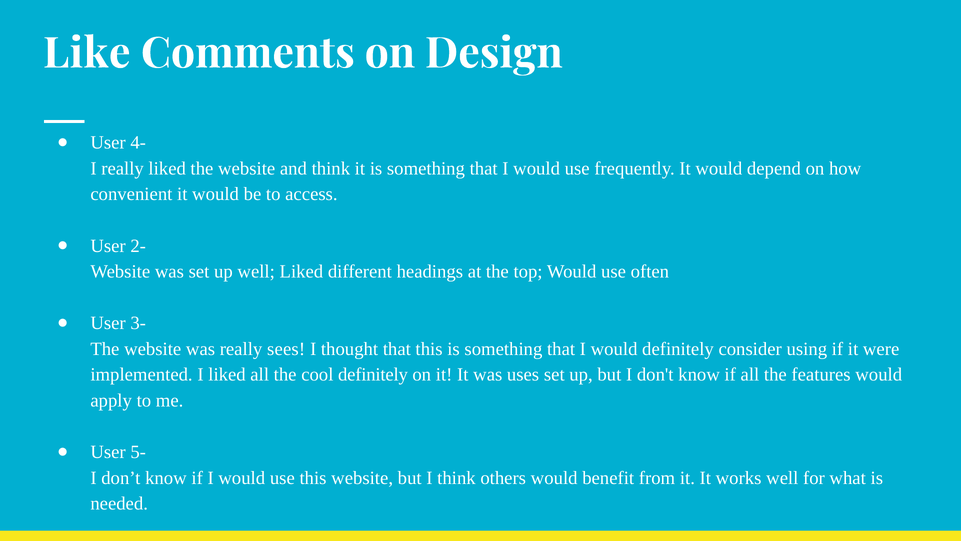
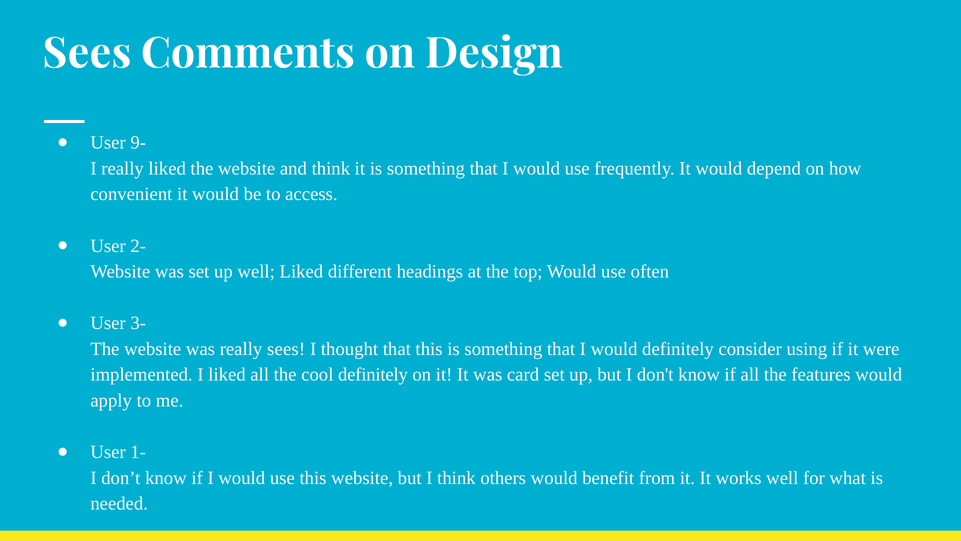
Like at (87, 53): Like -> Sees
4-: 4- -> 9-
uses: uses -> card
5-: 5- -> 1-
